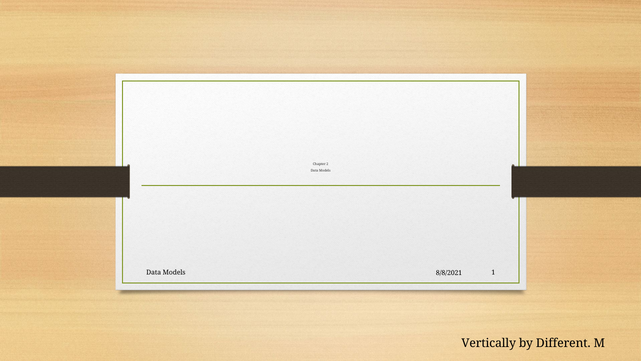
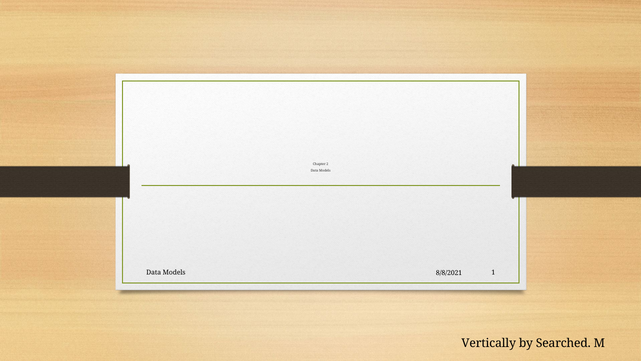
Different: Different -> Searched
